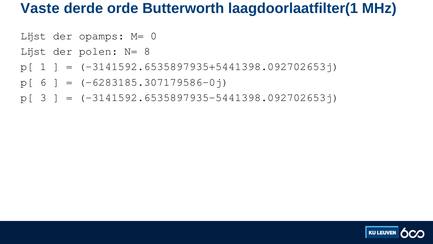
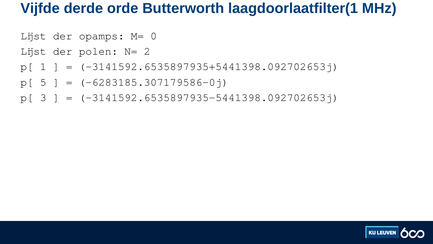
Vaste: Vaste -> Vijfde
8: 8 -> 2
6: 6 -> 5
